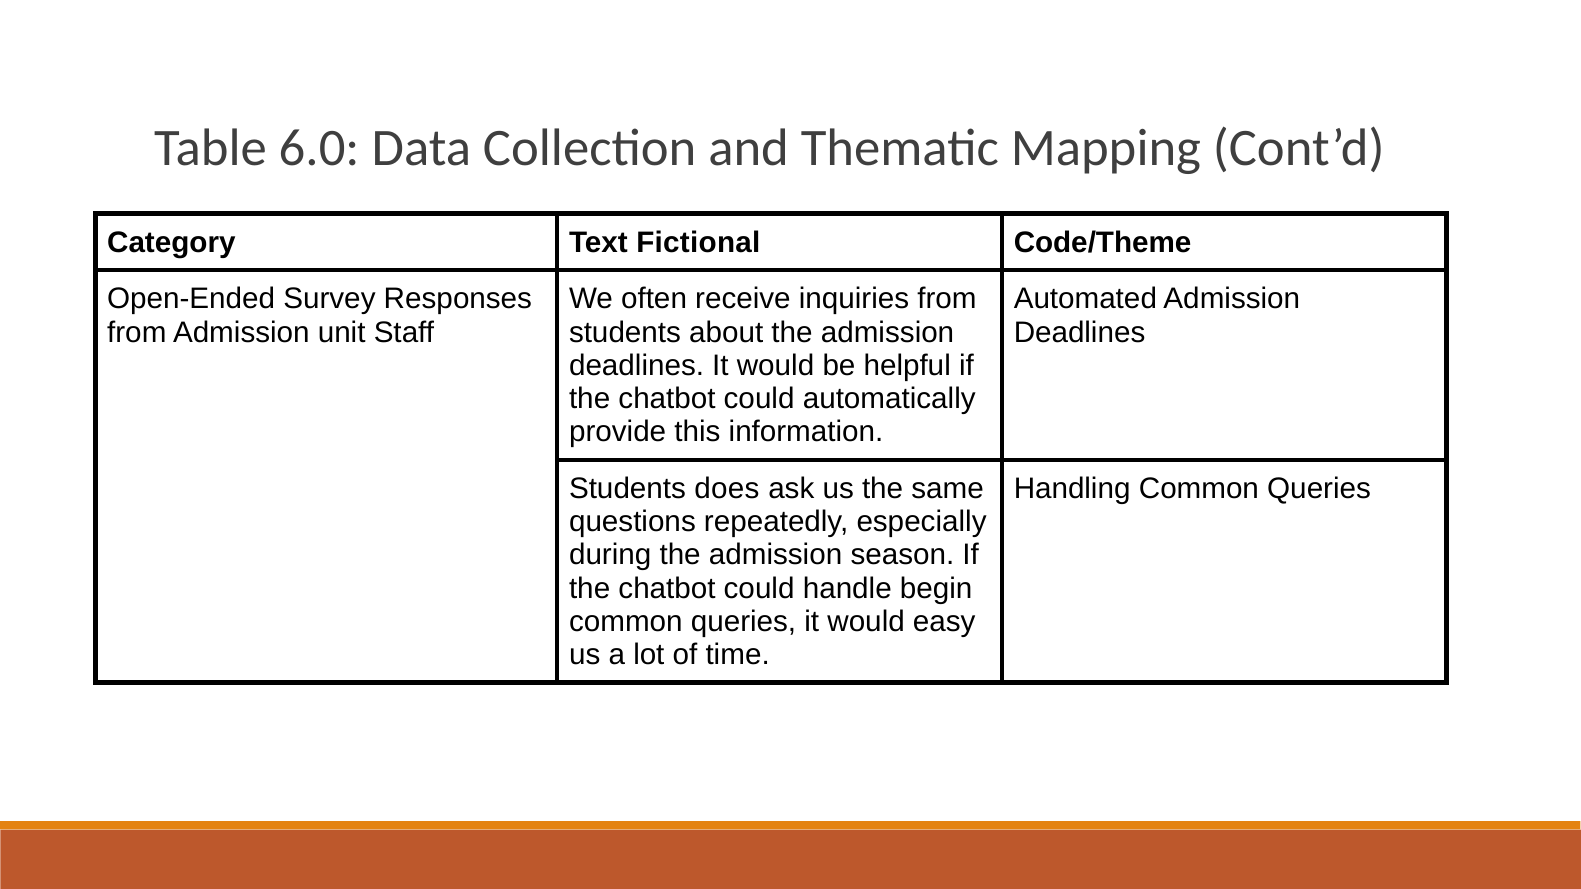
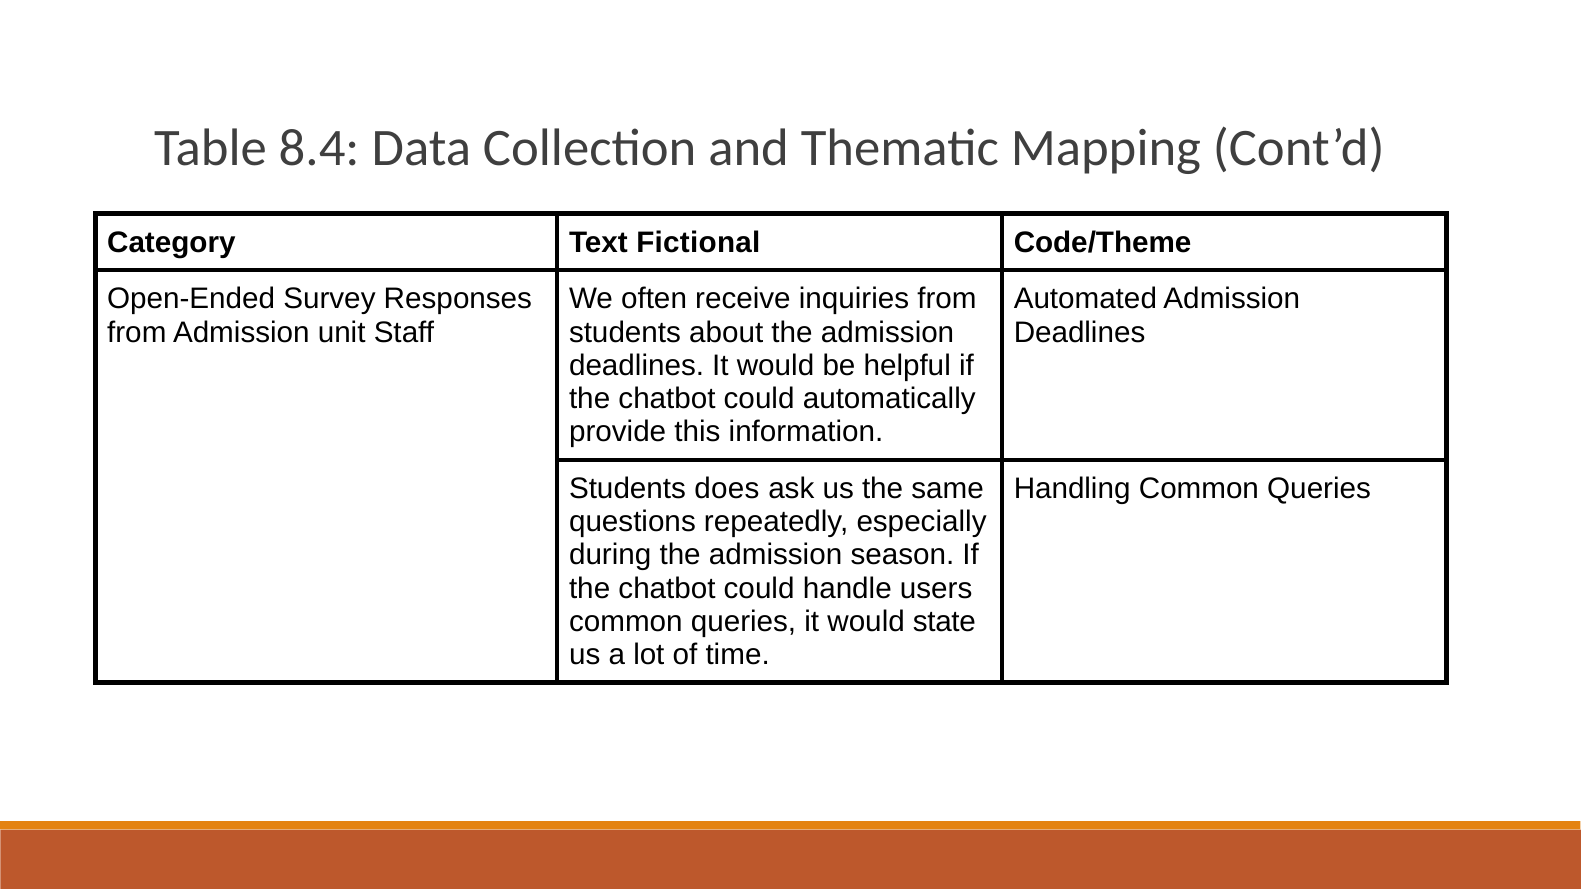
6.0: 6.0 -> 8.4
begin: begin -> users
easy: easy -> state
